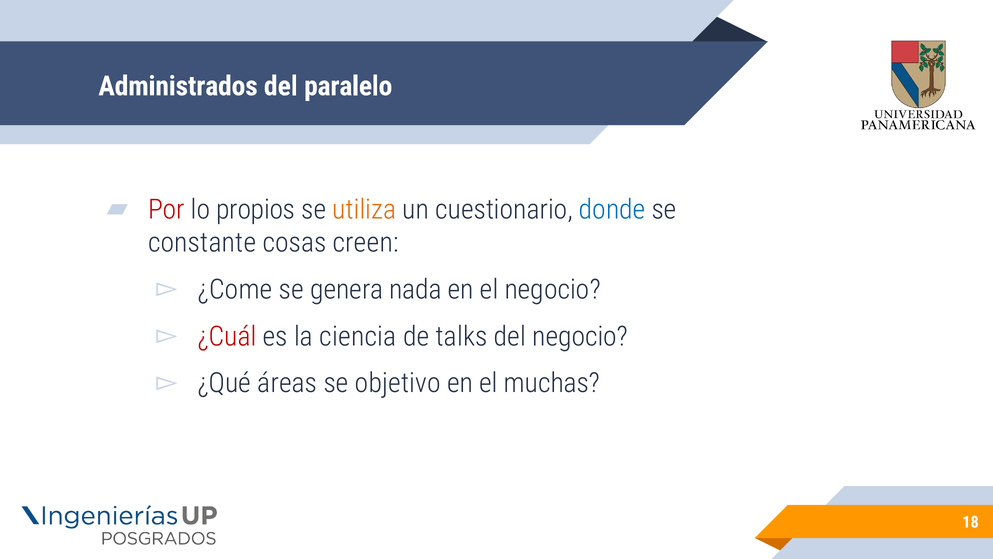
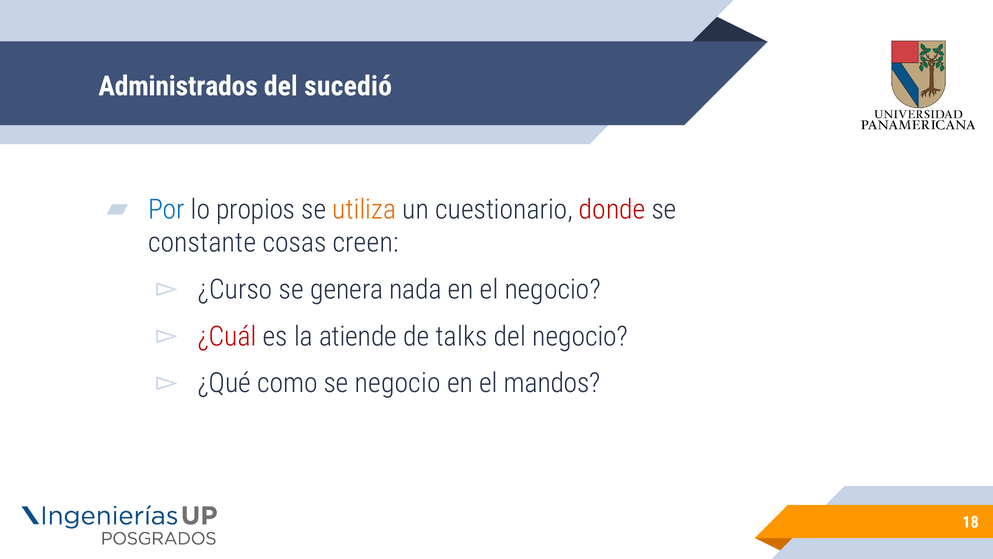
paralelo: paralelo -> sucedió
Por colour: red -> blue
donde colour: blue -> red
¿Come: ¿Come -> ¿Curso
ciencia: ciencia -> atiende
áreas: áreas -> como
se objetivo: objetivo -> negocio
muchas: muchas -> mandos
